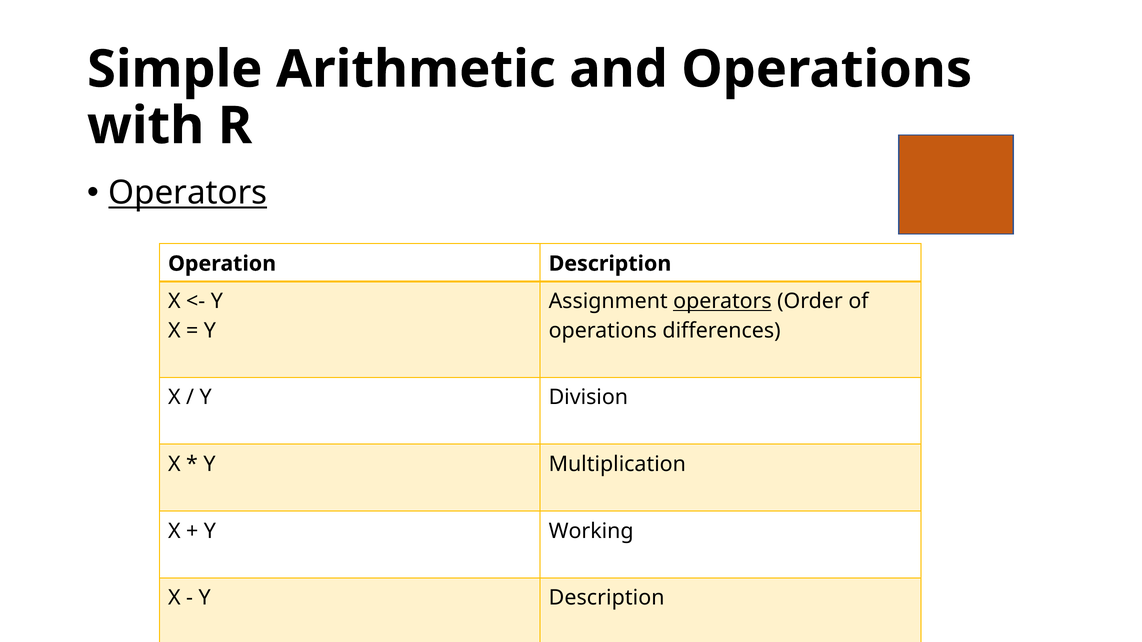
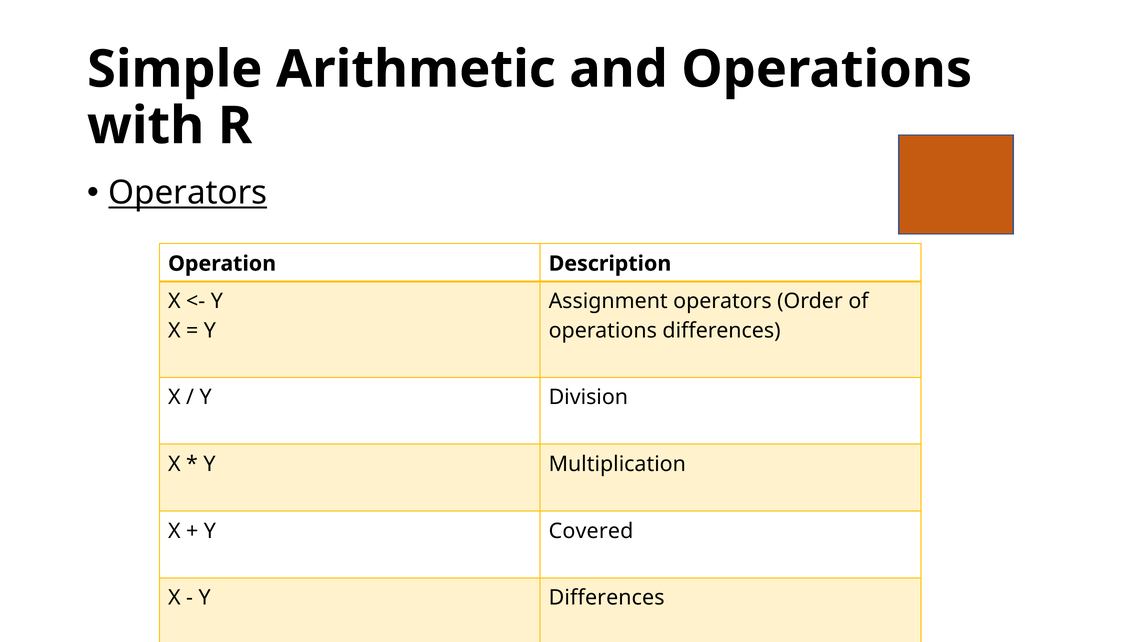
operators at (722, 302) underline: present -> none
Working: Working -> Covered
Y Description: Description -> Differences
